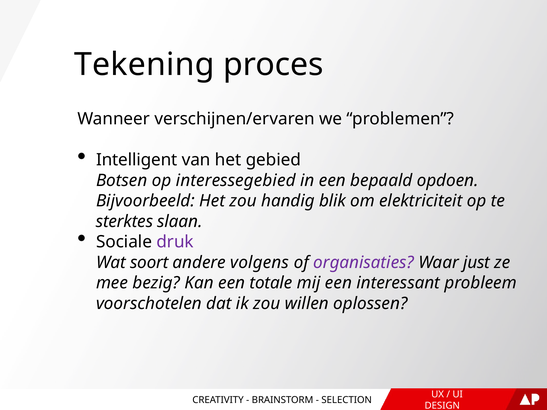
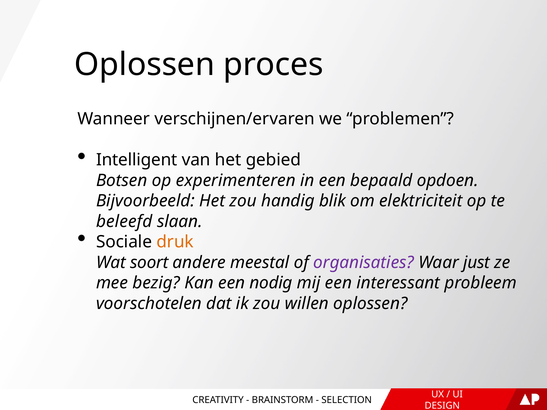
Tekening at (144, 65): Tekening -> Oplossen
interessegebied: interessegebied -> experimenteren
sterktes: sterktes -> beleefd
druk colour: purple -> orange
volgens: volgens -> meestal
totale: totale -> nodig
